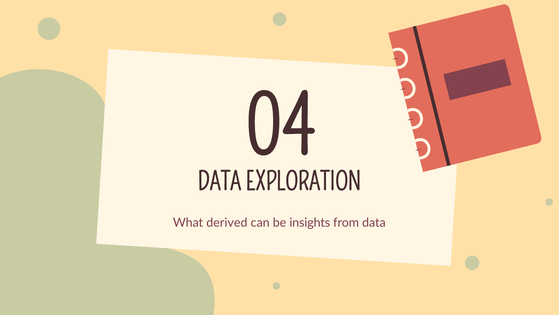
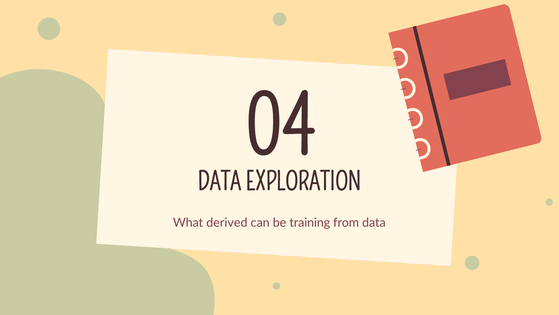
insights: insights -> training
